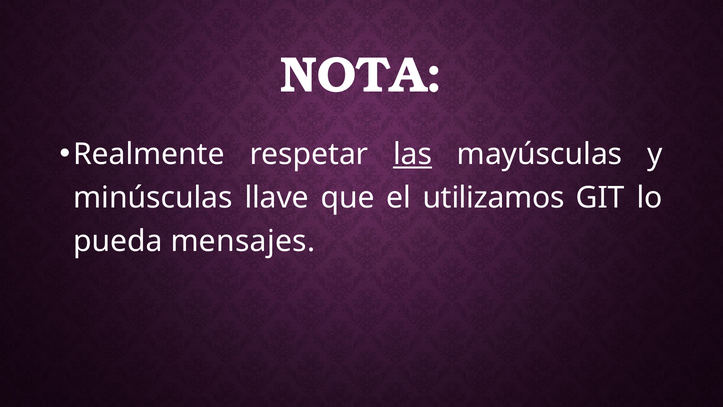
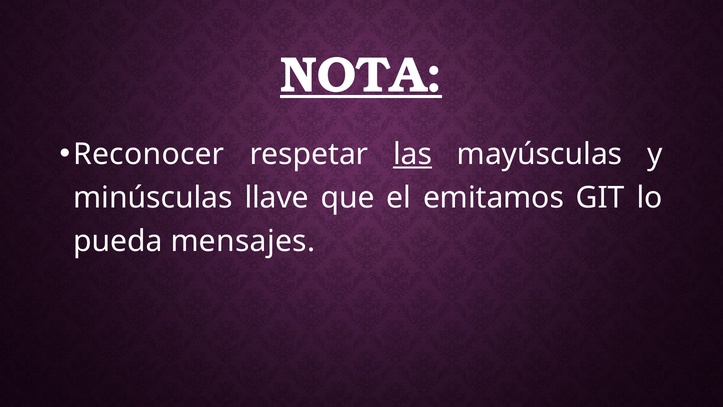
NOTA underline: none -> present
Realmente: Realmente -> Reconocer
utilizamos: utilizamos -> emitamos
